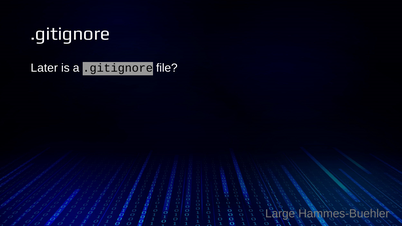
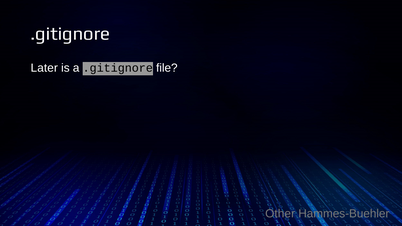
Large: Large -> Other
